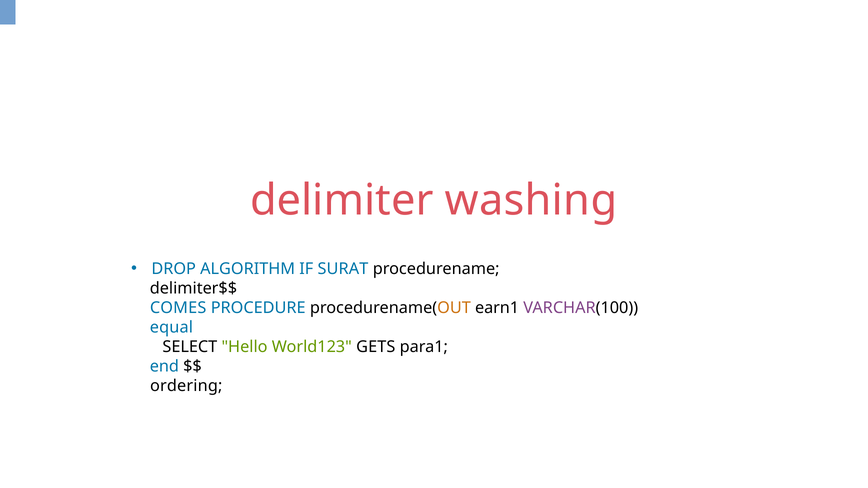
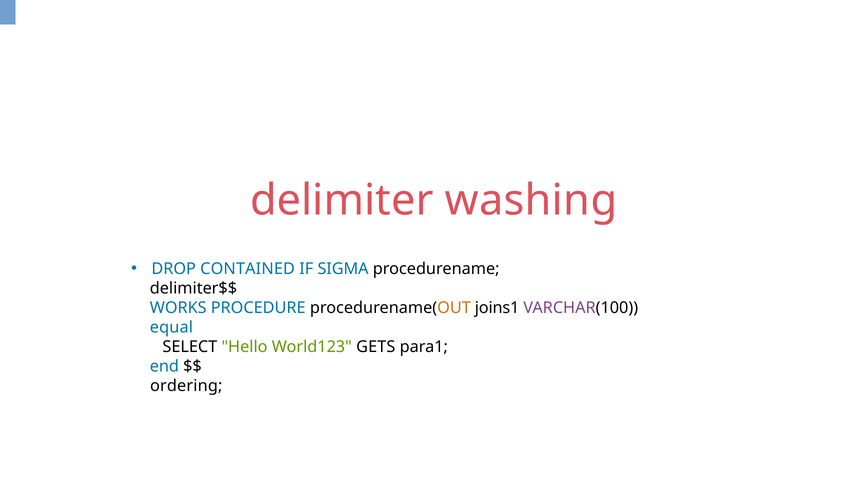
ALGORITHM: ALGORITHM -> CONTAINED
SURAT: SURAT -> SIGMA
COMES: COMES -> WORKS
earn1: earn1 -> joins1
